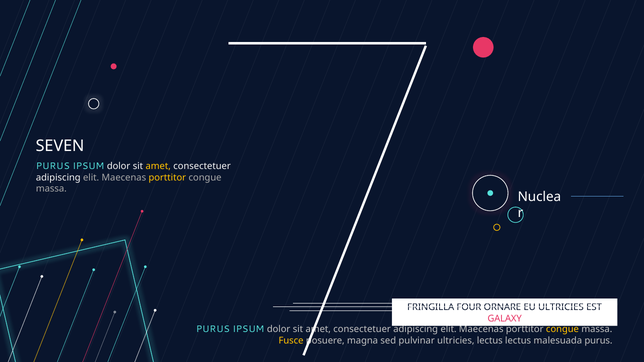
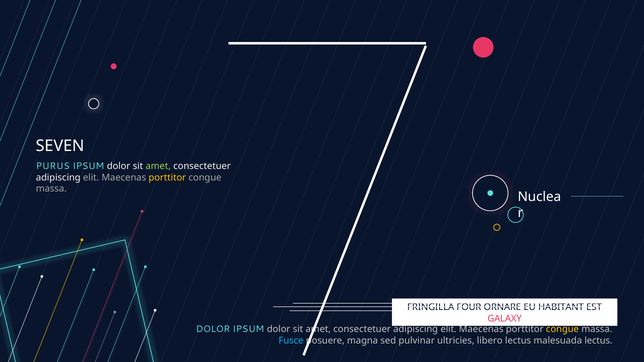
amet at (158, 166) colour: yellow -> light green
EU ULTRICIES: ULTRICIES -> HABITANT
PURUS at (213, 329): PURUS -> DOLOR
Fusce colour: yellow -> light blue
ultricies lectus: lectus -> libero
malesuada purus: purus -> lectus
